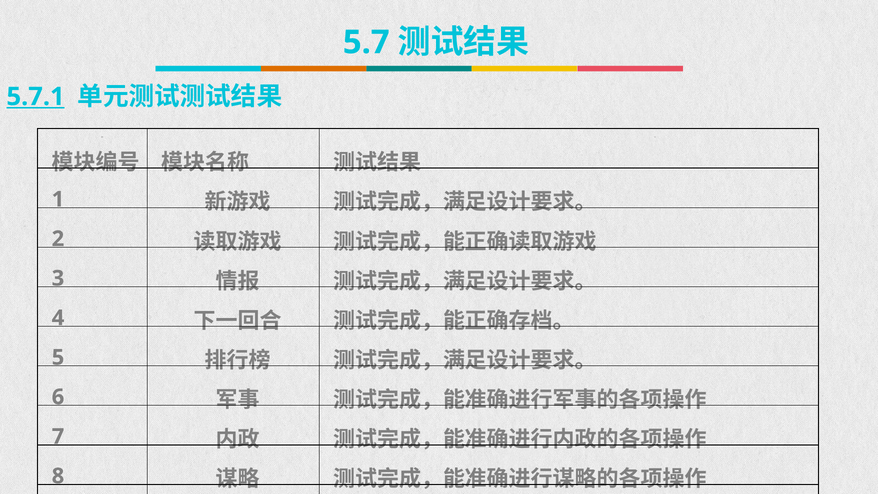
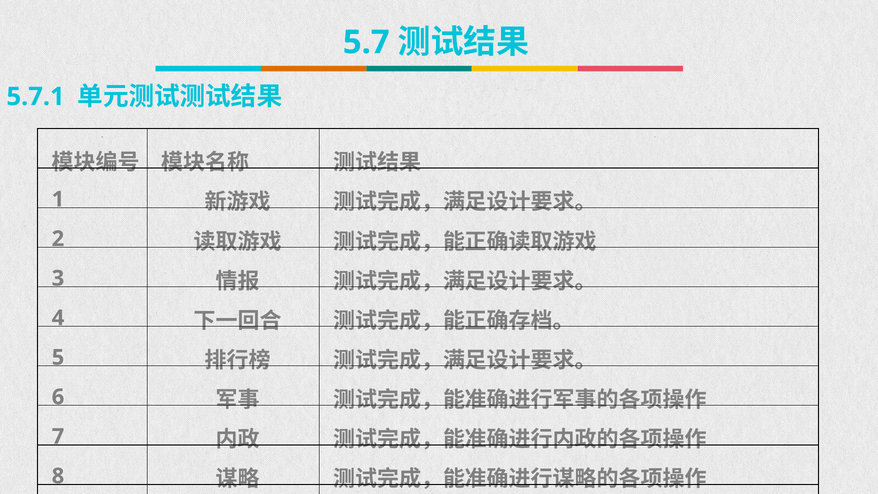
5.7.1 underline: present -> none
